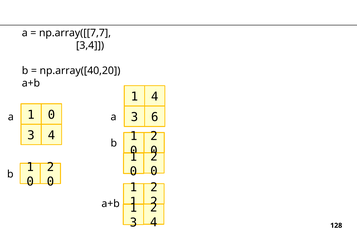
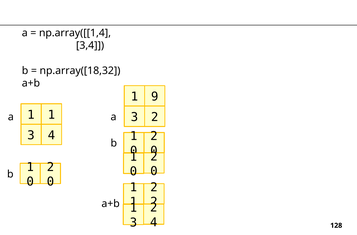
np.array([[7,7: np.array([[7,7 -> np.array([[1,4
np.array([40,20: np.array([40,20 -> np.array([18,32
1 4: 4 -> 9
0 at (51, 115): 0 -> 1
6 at (155, 117): 6 -> 2
